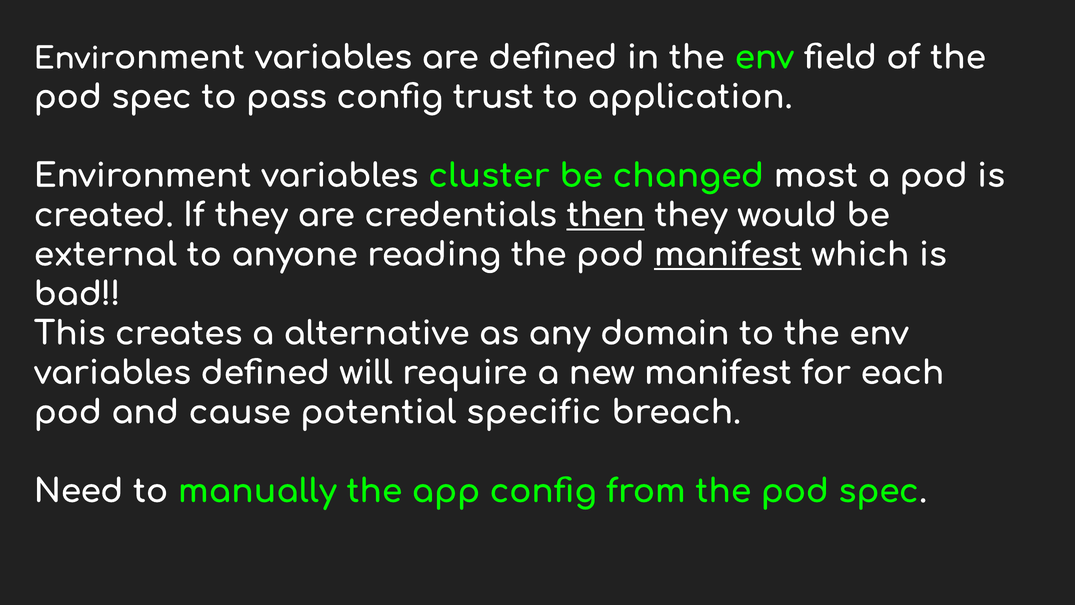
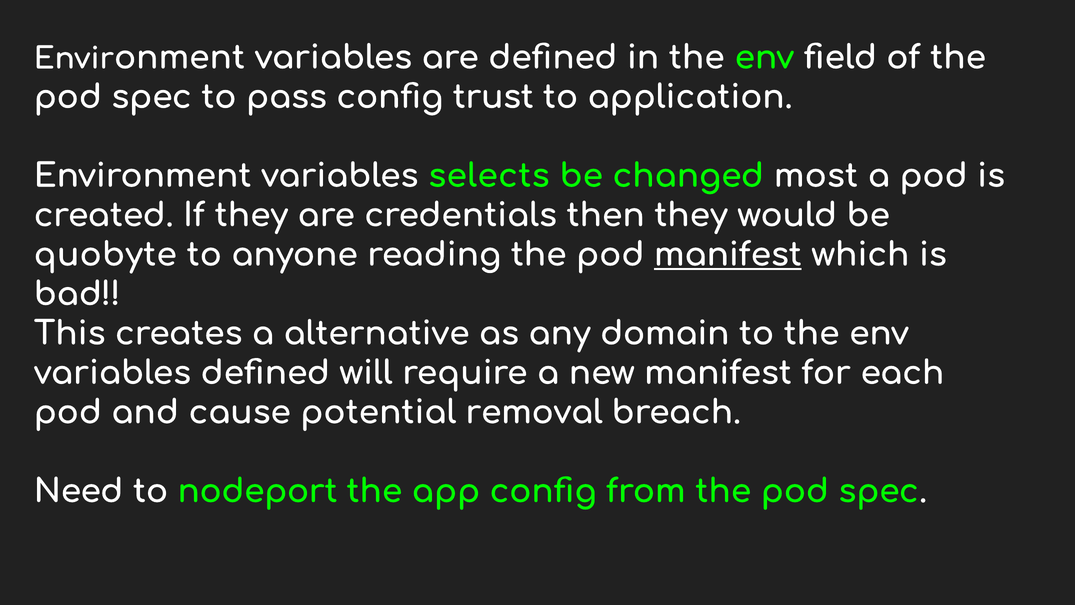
cluster: cluster -> selects
then underline: present -> none
external: external -> quobyte
specific: specific -> removal
manually: manually -> nodeport
